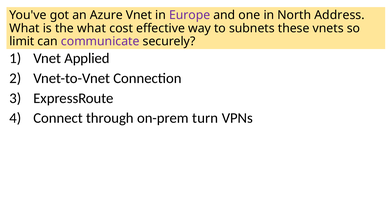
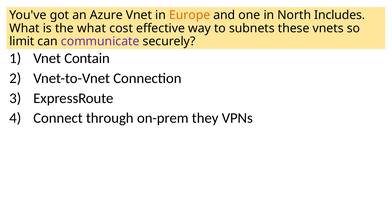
Europe colour: purple -> orange
Address: Address -> Includes
Applied: Applied -> Contain
turn: turn -> they
